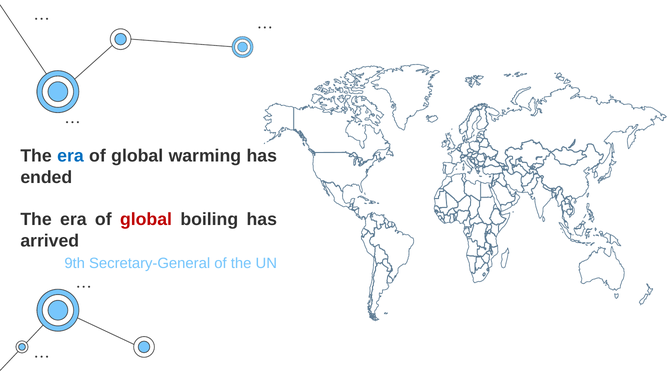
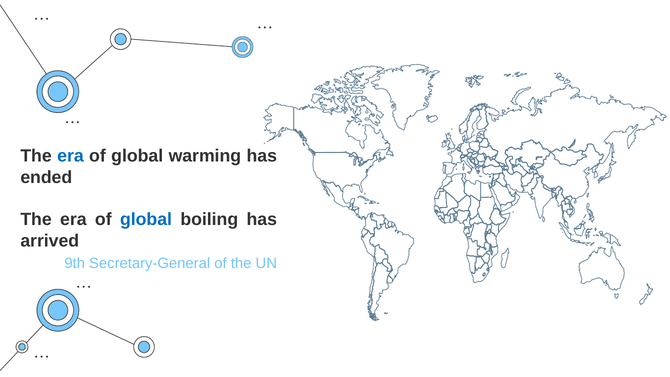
global at (146, 220) colour: red -> blue
